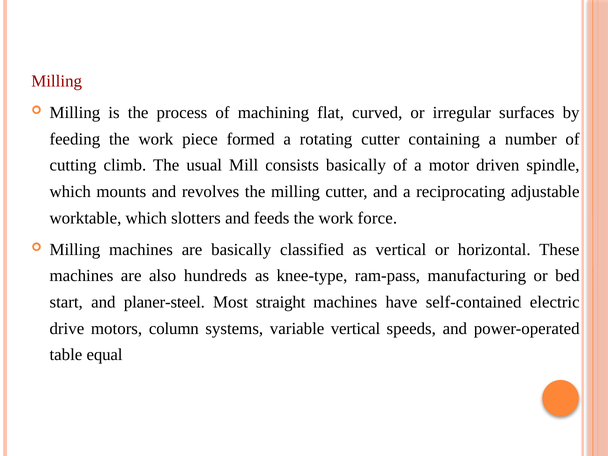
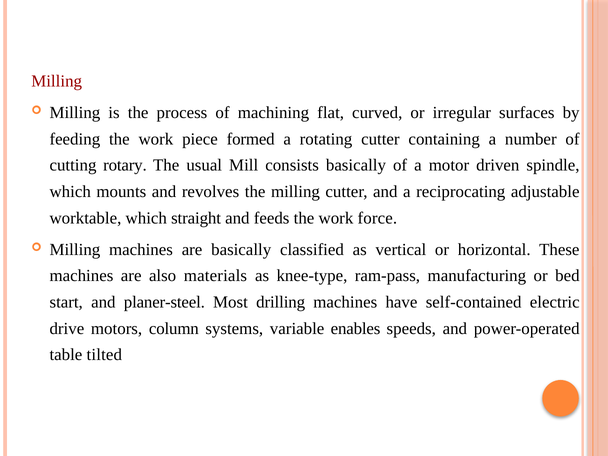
climb: climb -> rotary
slotters: slotters -> straight
hundreds: hundreds -> materials
straight: straight -> drilling
variable vertical: vertical -> enables
equal: equal -> tilted
